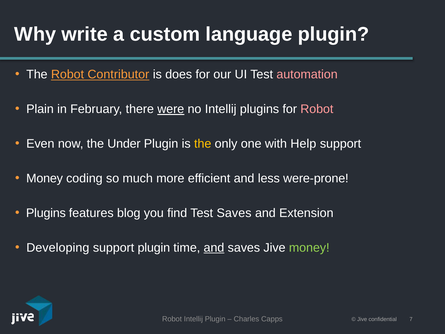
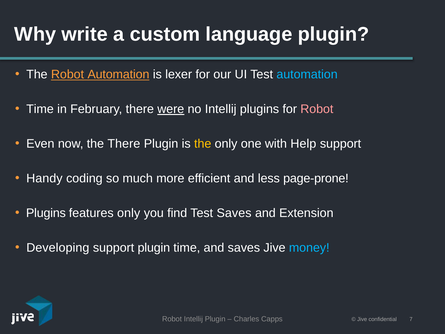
Robot Contributor: Contributor -> Automation
does: does -> lexer
automation at (307, 74) colour: pink -> light blue
Plain at (40, 109): Plain -> Time
the Under: Under -> There
Money at (45, 178): Money -> Handy
were-prone: were-prone -> page-prone
features blog: blog -> only
and at (214, 248) underline: present -> none
money at (309, 248) colour: light green -> light blue
